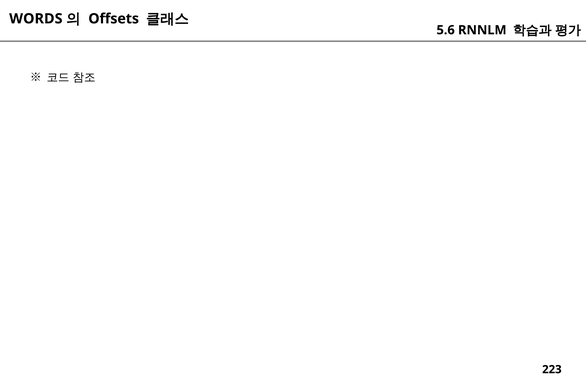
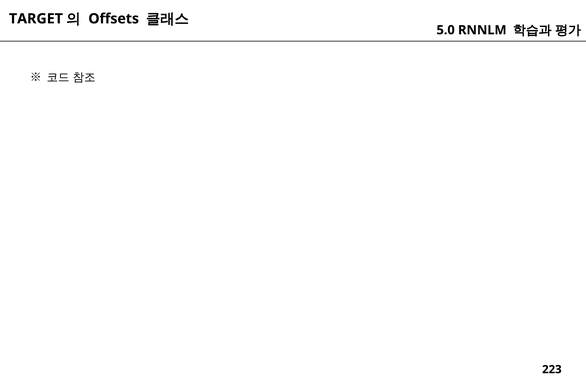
WORDS: WORDS -> TARGET
5.6: 5.6 -> 5.0
